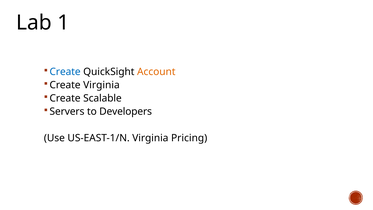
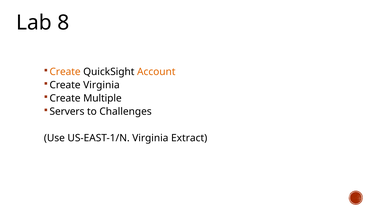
1: 1 -> 8
Create at (65, 72) colour: blue -> orange
Scalable: Scalable -> Multiple
Developers: Developers -> Challenges
Pricing: Pricing -> Extract
